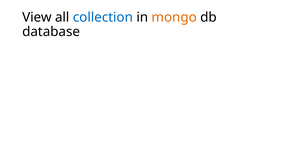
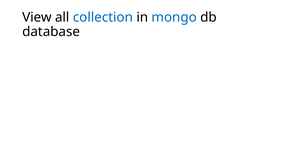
mongo colour: orange -> blue
